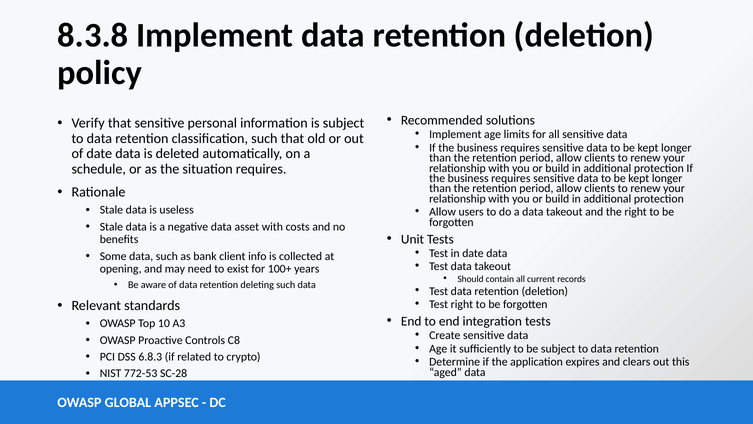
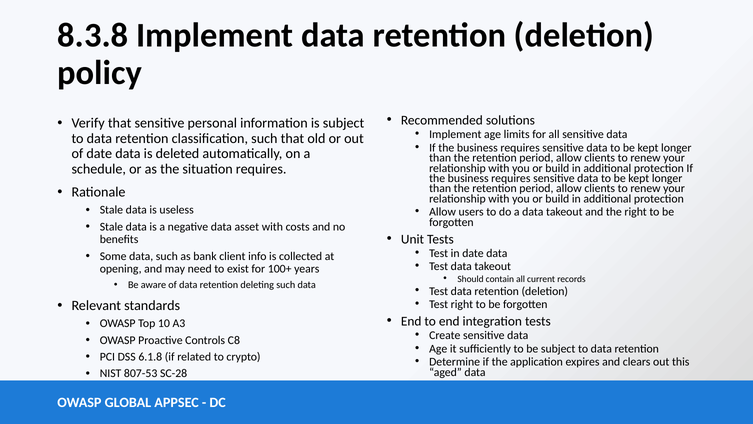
6.8.3: 6.8.3 -> 6.1.8
772-53: 772-53 -> 807-53
